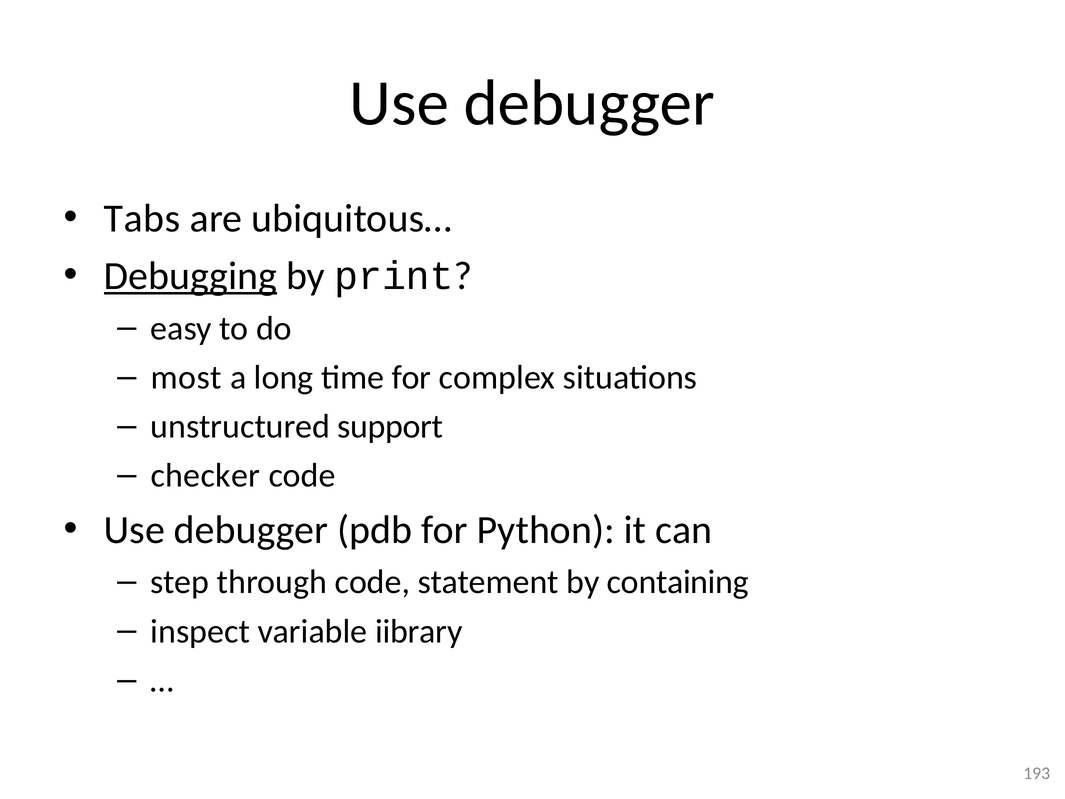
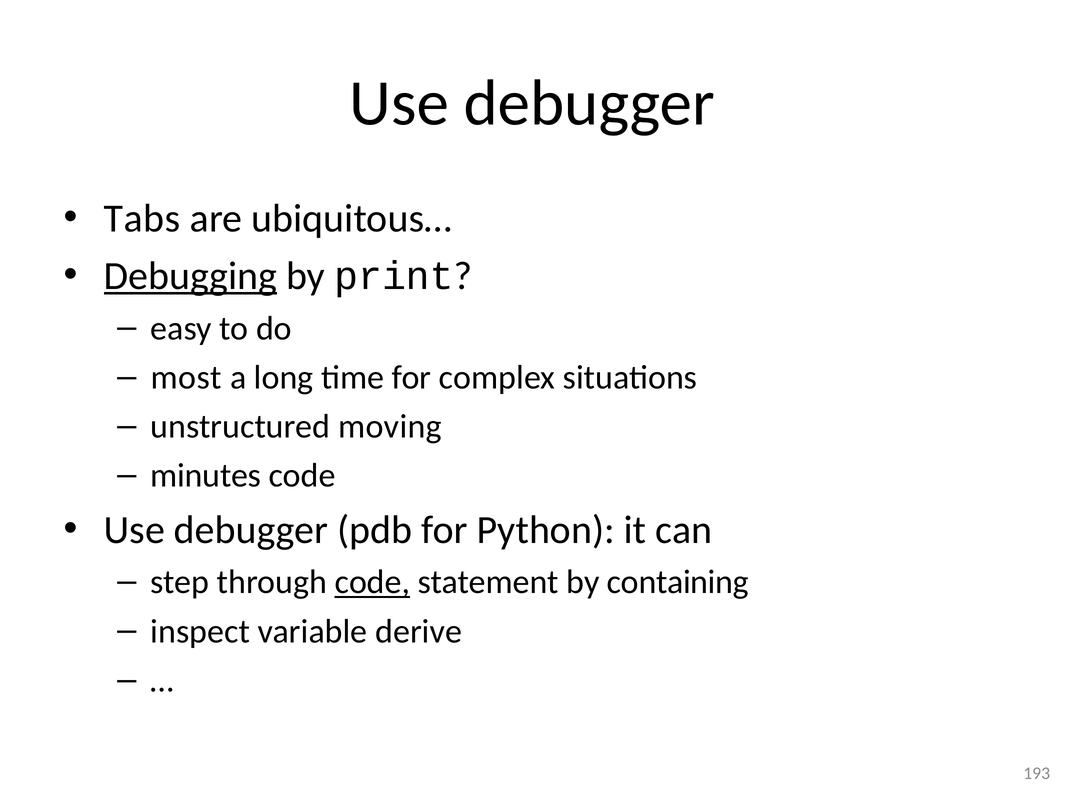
support: support -> moving
checker: checker -> minutes
code at (372, 582) underline: none -> present
iibrary: iibrary -> derive
